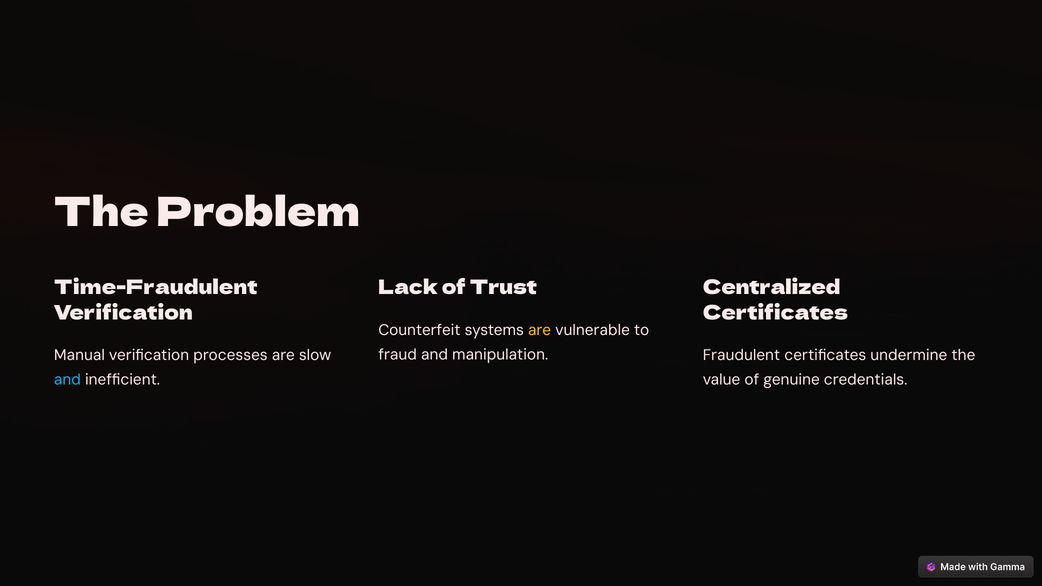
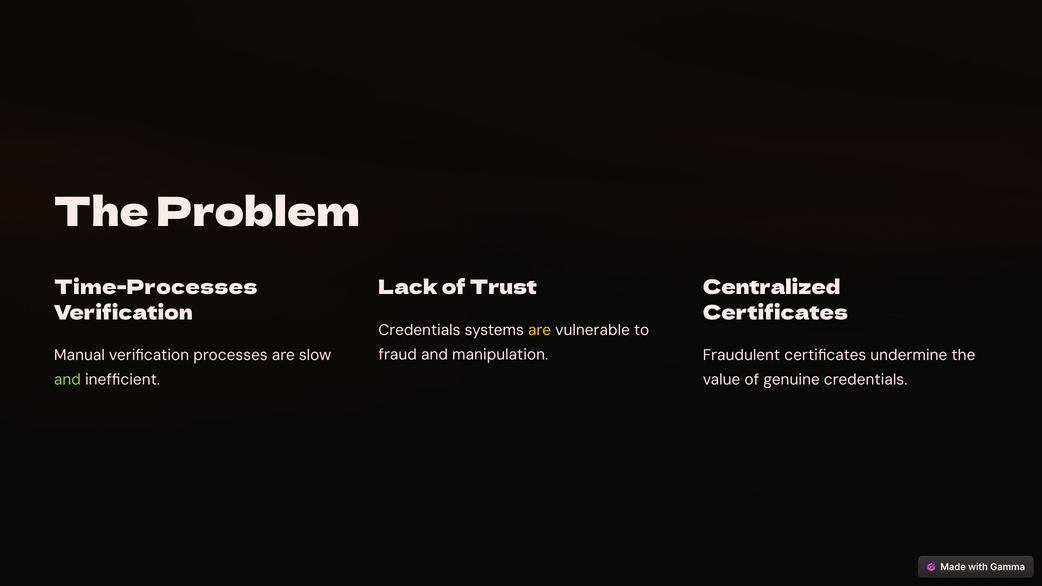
Time-Fraudulent: Time-Fraudulent -> Time-Processes
Counterfeit at (419, 330): Counterfeit -> Credentials
and at (67, 380) colour: light blue -> light green
